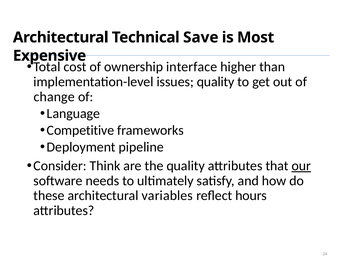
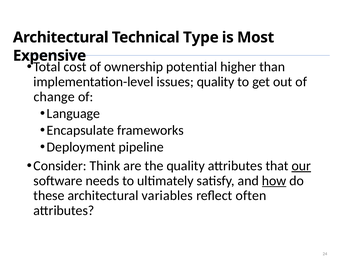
Save: Save -> Type
interface: interface -> potential
Competitive: Competitive -> Encapsulate
how underline: none -> present
hours: hours -> often
